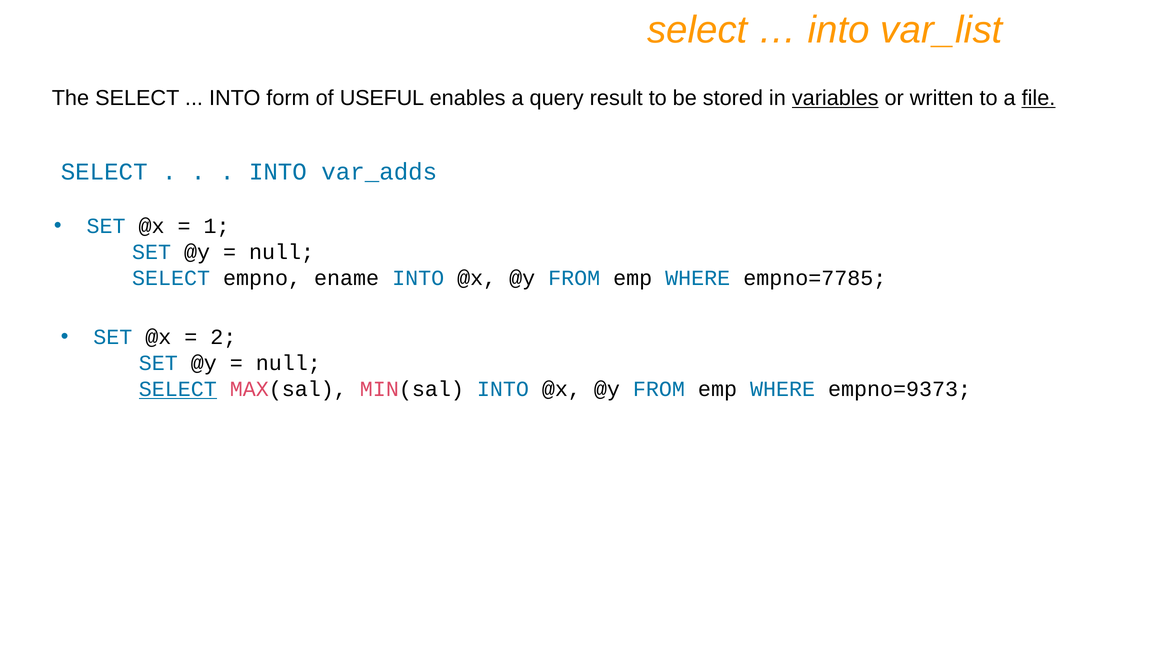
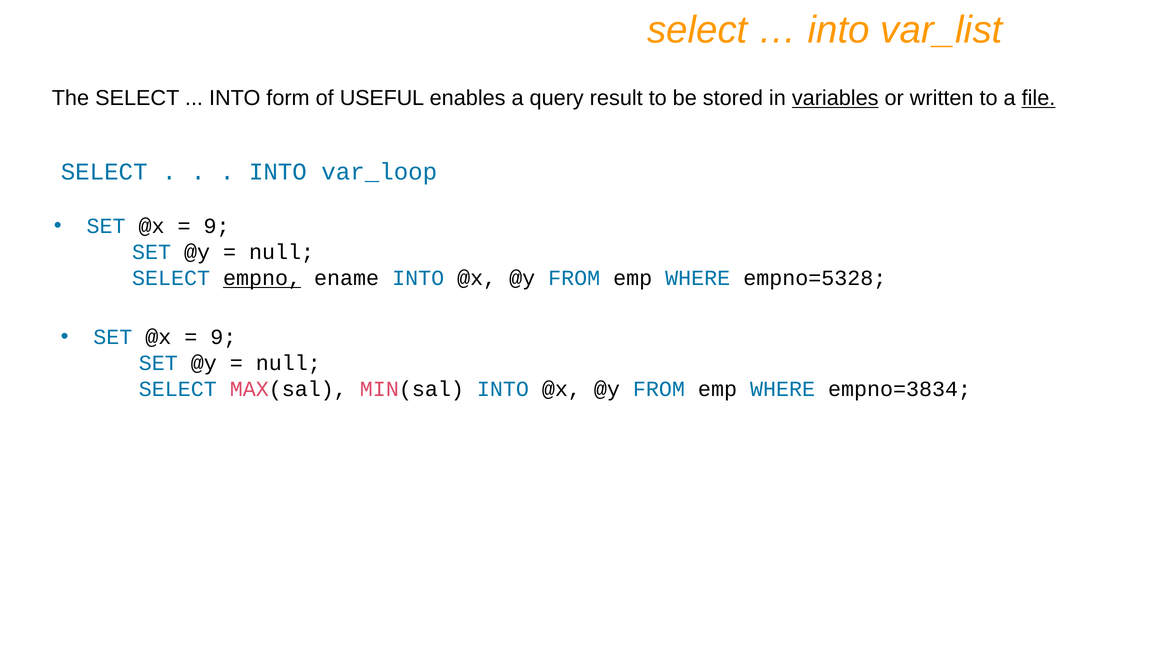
var_adds: var_adds -> var_loop
1 at (217, 226): 1 -> 9
empno underline: none -> present
empno=7785: empno=7785 -> empno=5328
2 at (223, 337): 2 -> 9
SELECT at (178, 389) underline: present -> none
empno=9373: empno=9373 -> empno=3834
